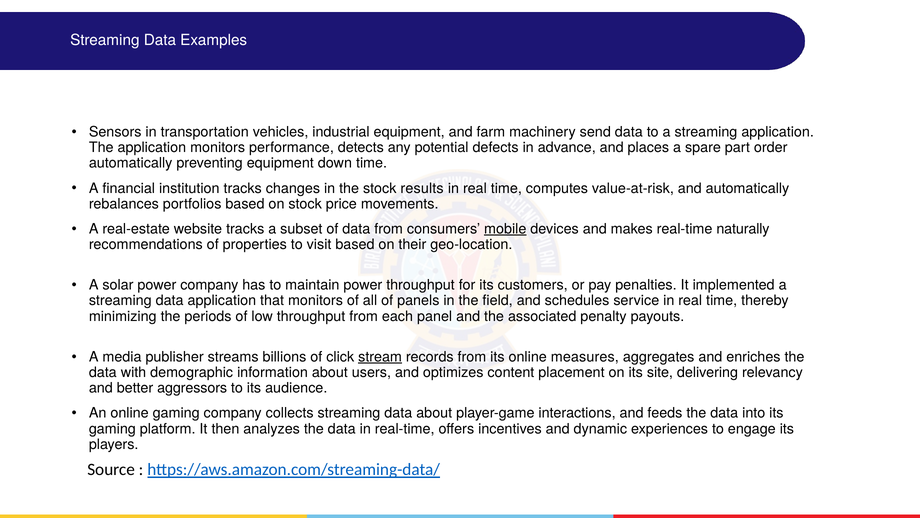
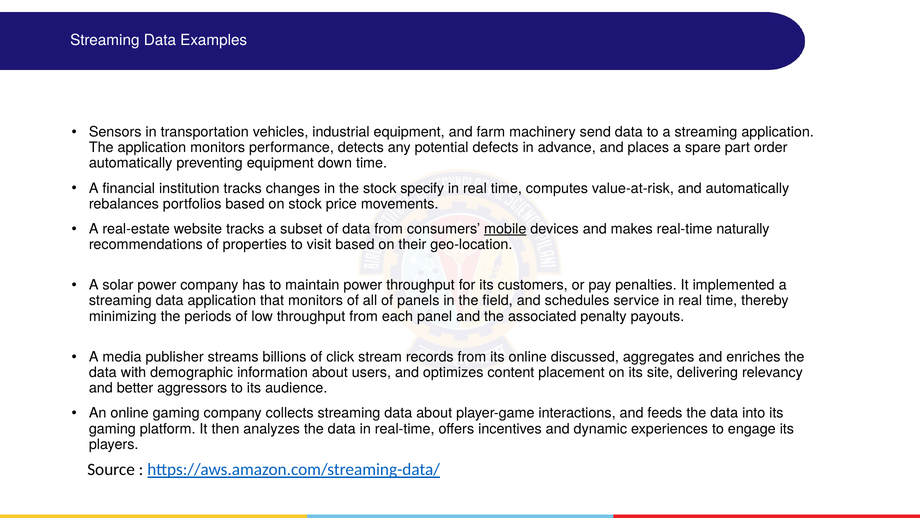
results: results -> specify
stream underline: present -> none
measures: measures -> discussed
